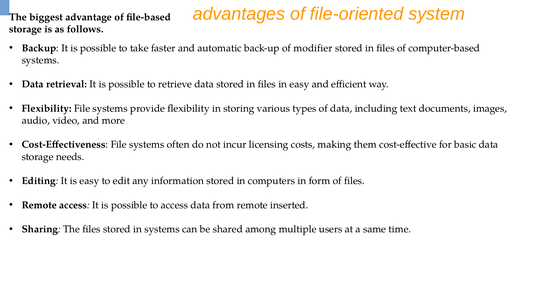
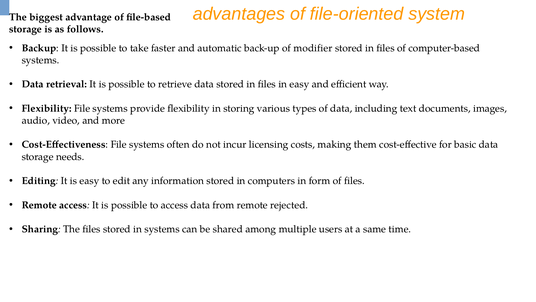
inserted: inserted -> rejected
